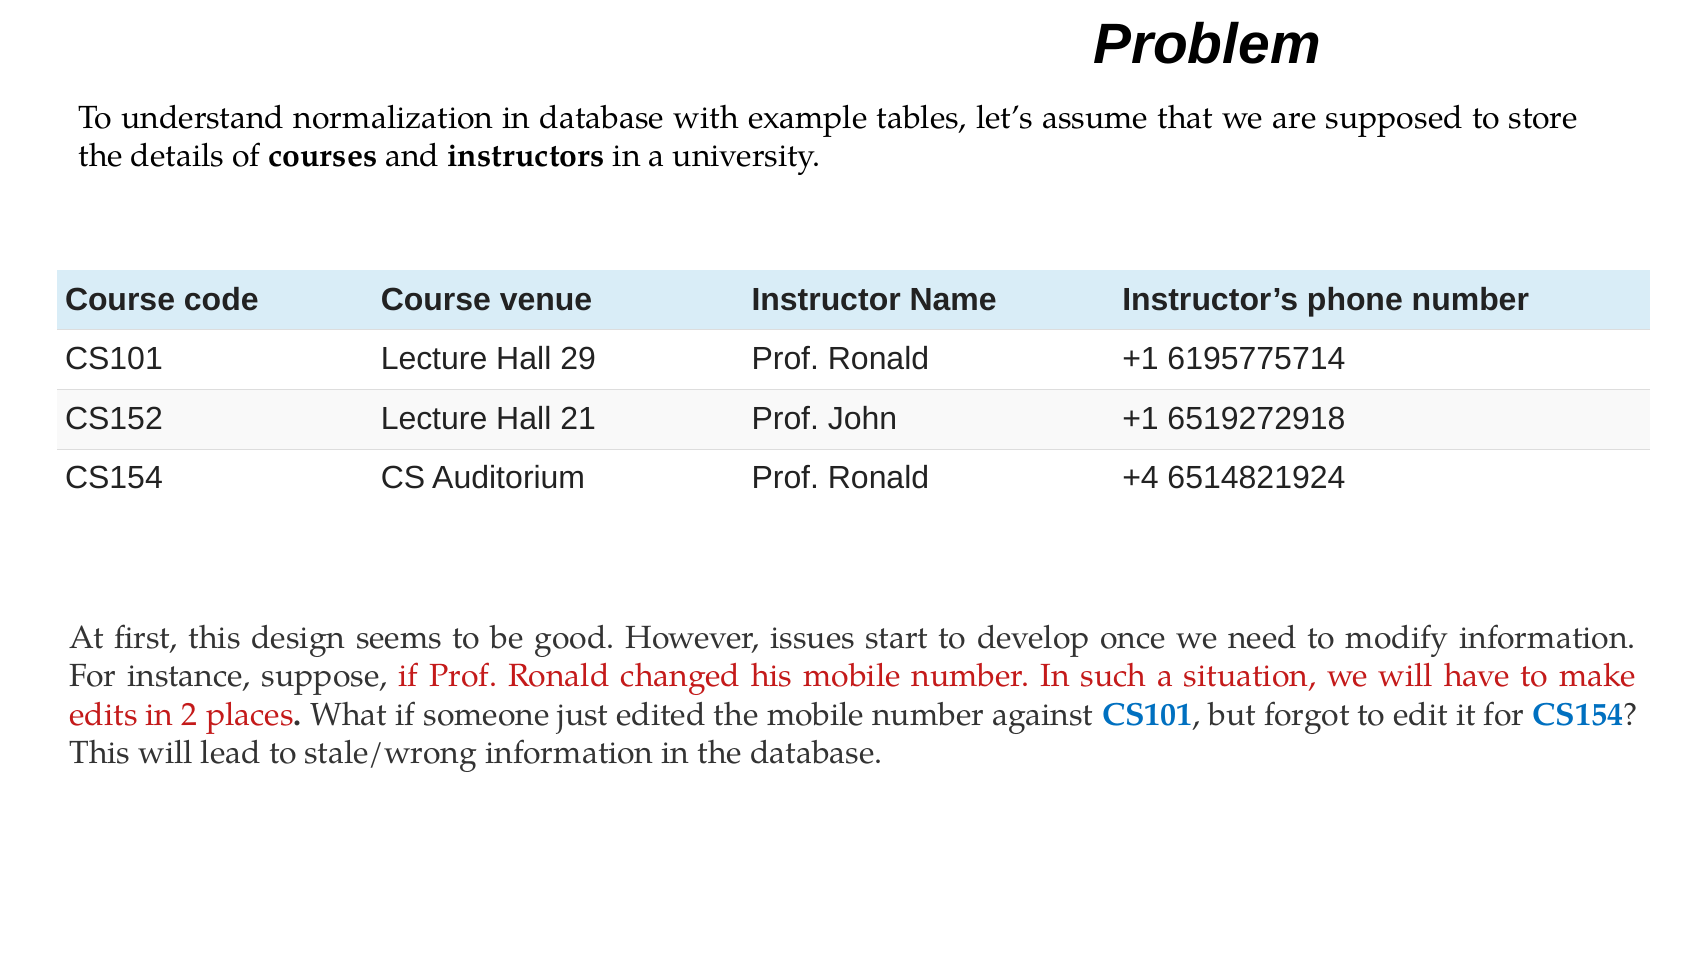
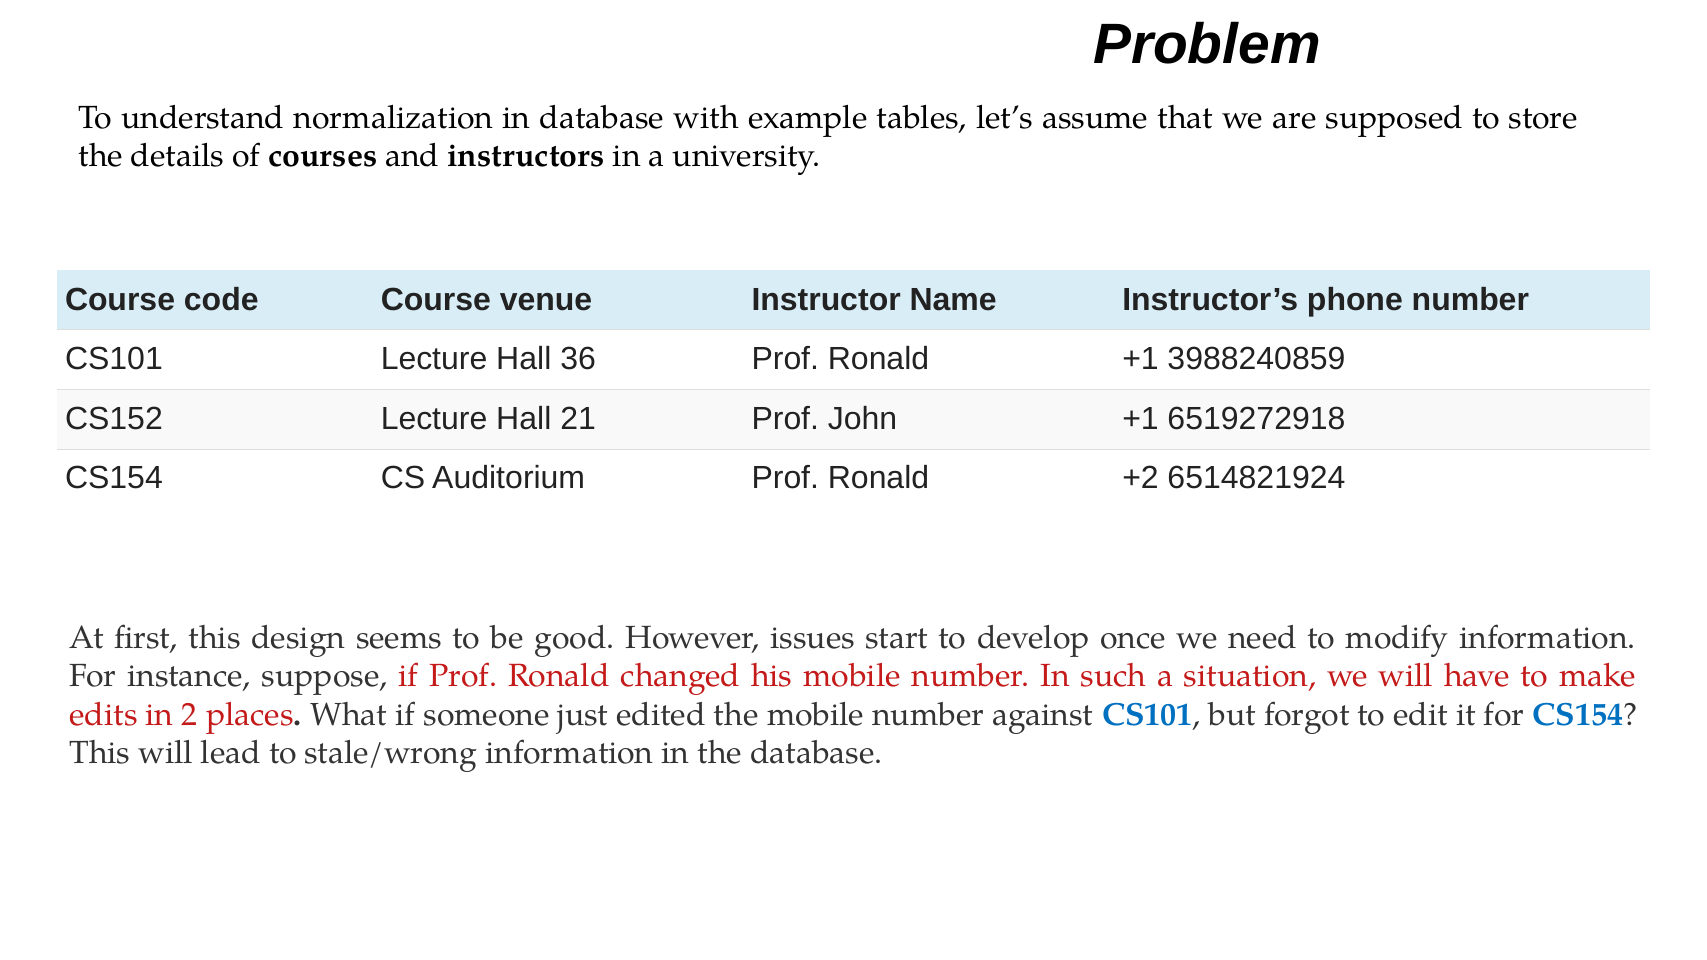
29: 29 -> 36
6195775714: 6195775714 -> 3988240859
+4: +4 -> +2
